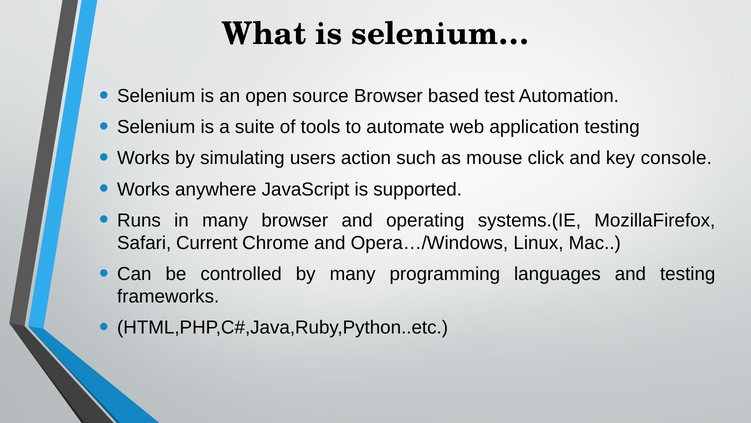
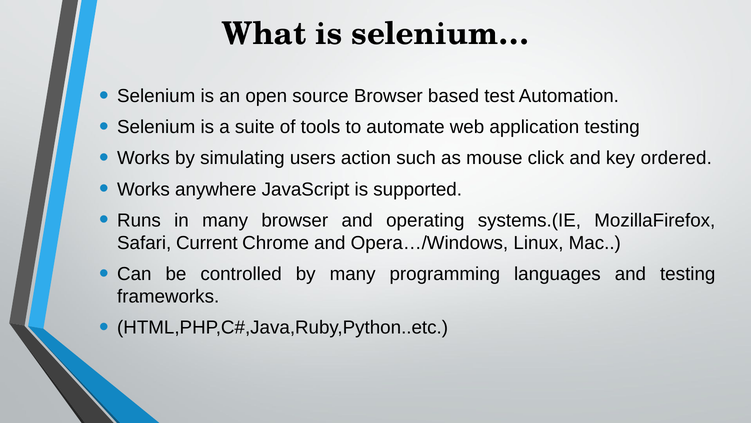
console: console -> ordered
